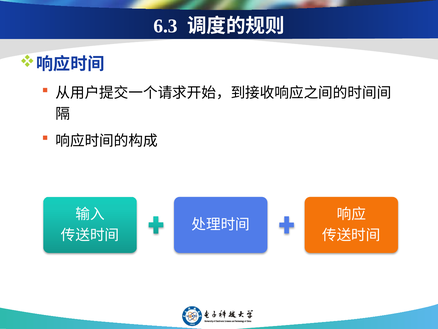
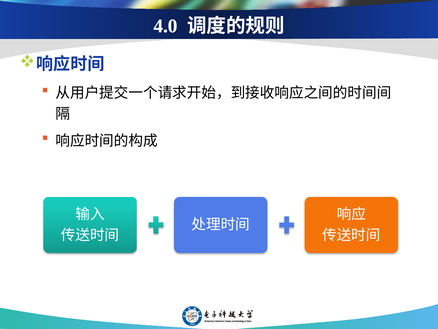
6.3: 6.3 -> 4.0
